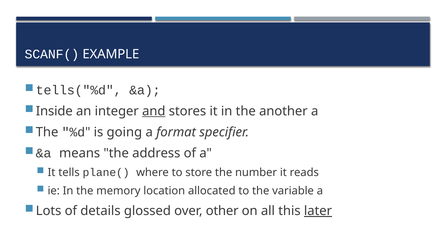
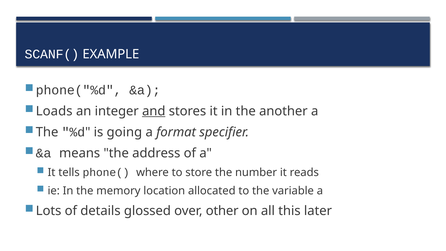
tells("%d: tells("%d -> phone("%d
Inside: Inside -> Loads
plane(: plane( -> phone(
later underline: present -> none
